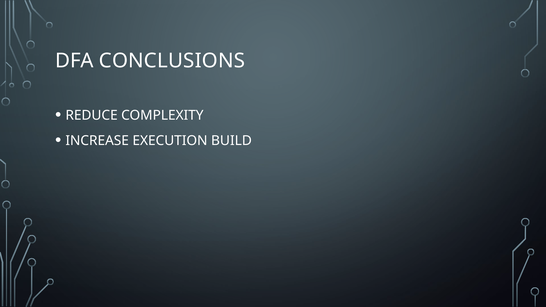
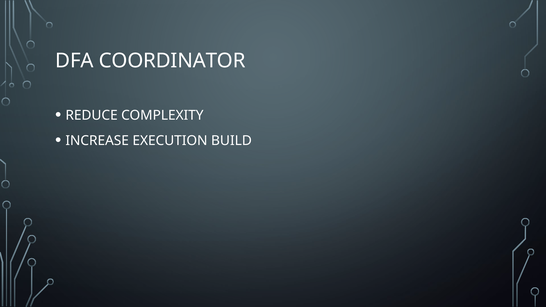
CONCLUSIONS: CONCLUSIONS -> COORDINATOR
